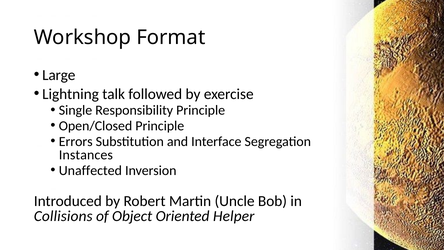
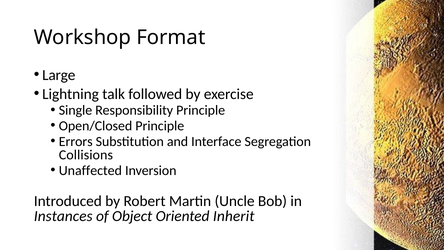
Instances: Instances -> Collisions
Collisions: Collisions -> Instances
Helper: Helper -> Inherit
